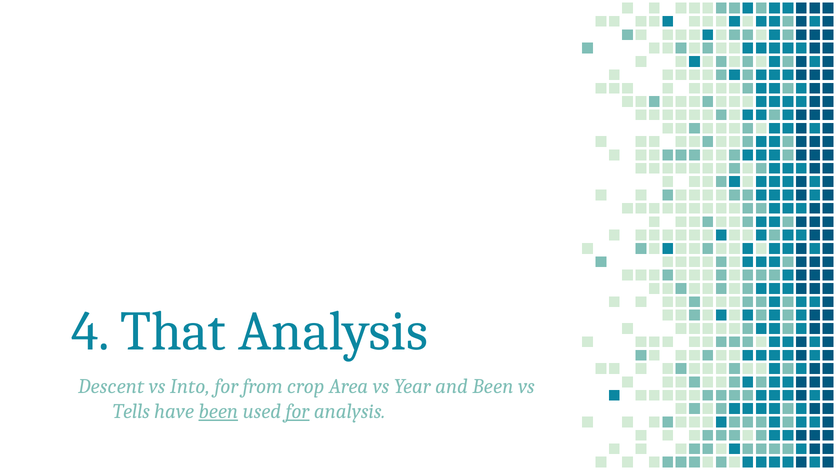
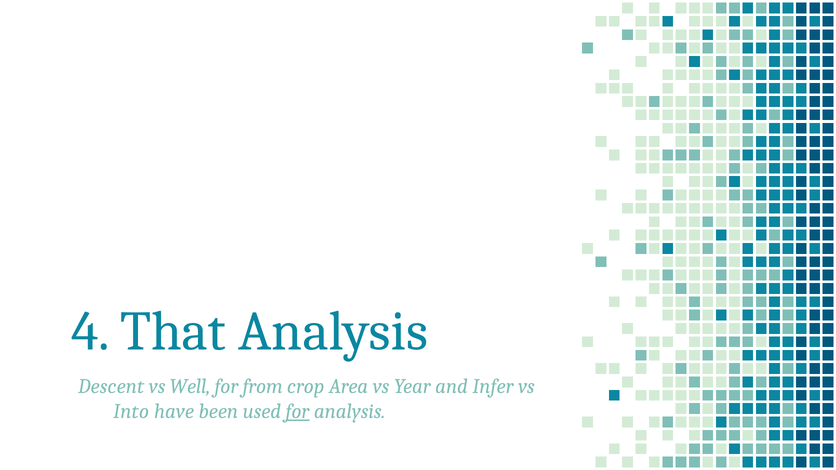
Into: Into -> Well
and Been: Been -> Infer
Tells: Tells -> Into
been at (218, 412) underline: present -> none
